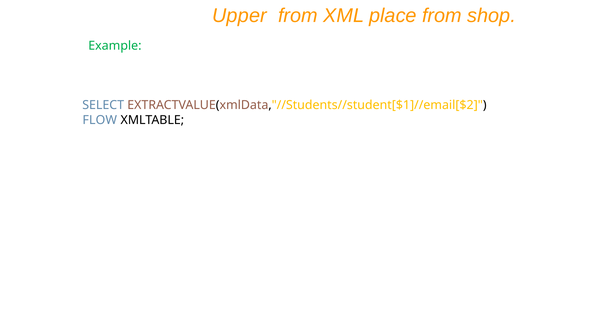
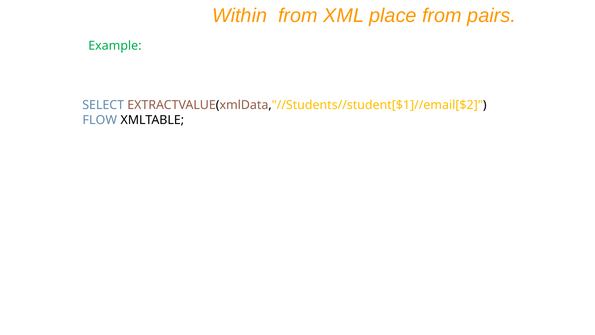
Upper: Upper -> Within
shop: shop -> pairs
